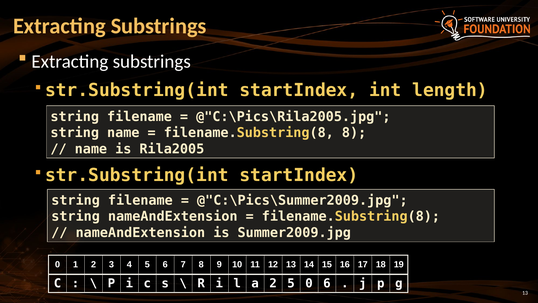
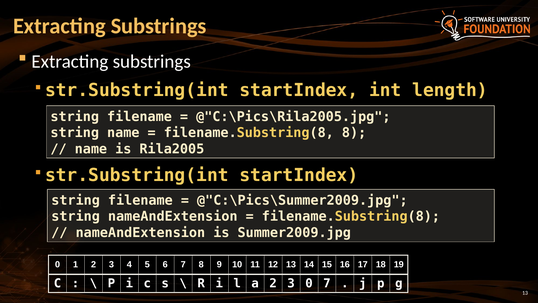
a 2 5: 5 -> 3
0 6: 6 -> 7
